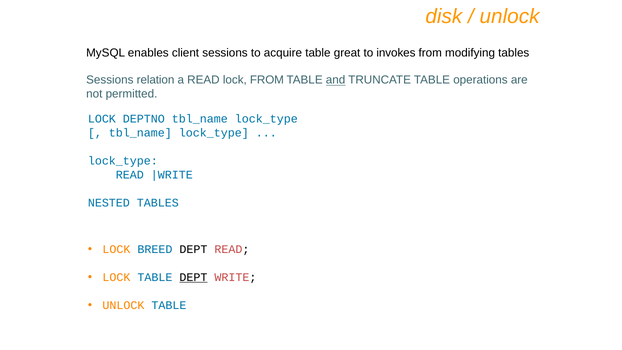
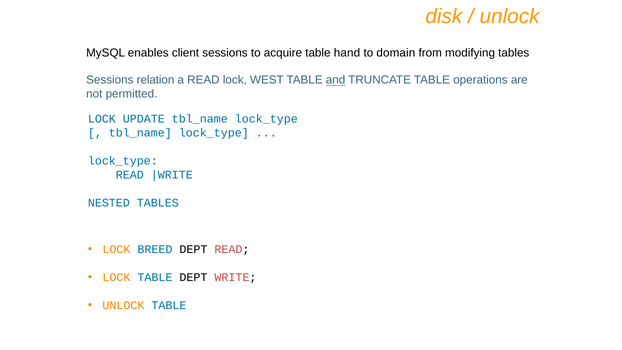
great: great -> hand
invokes: invokes -> domain
lock FROM: FROM -> WEST
DEPTNO: DEPTNO -> UPDATE
DEPT at (193, 277) underline: present -> none
